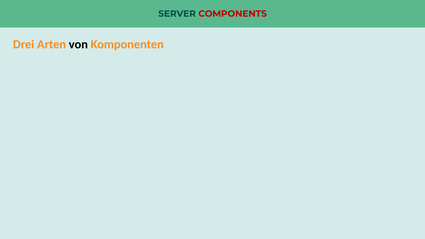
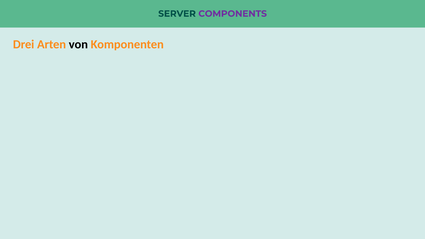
COMPONENTS colour: red -> purple
